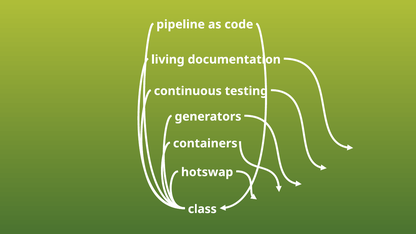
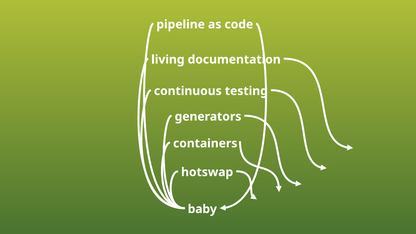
class: class -> baby
